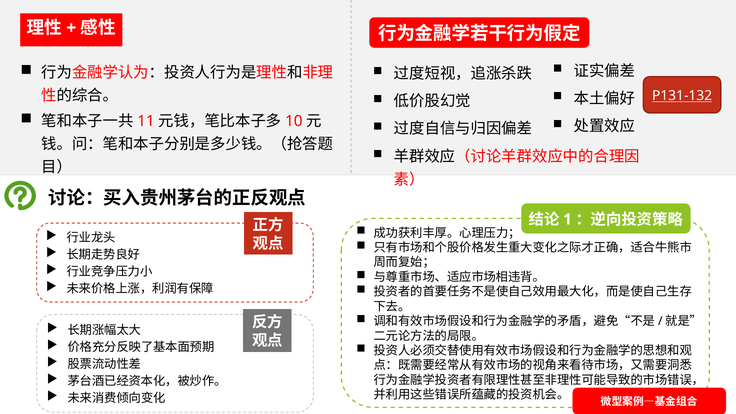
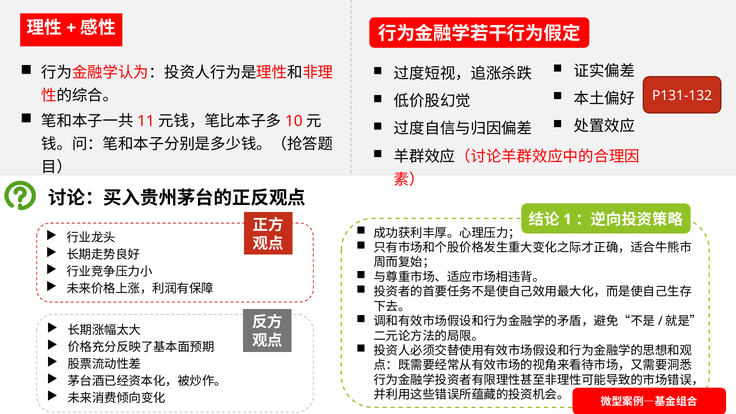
P131-132 underline: present -> none
